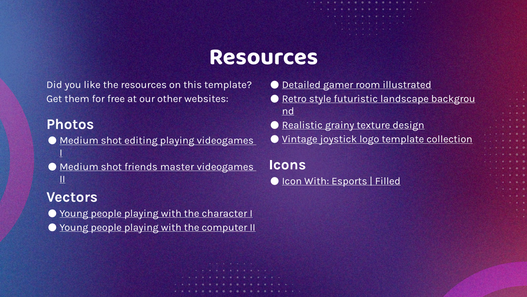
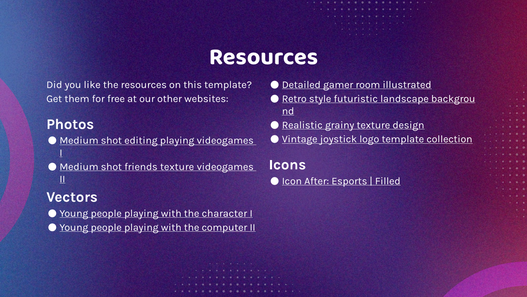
friends master: master -> texture
Icon With: With -> After
